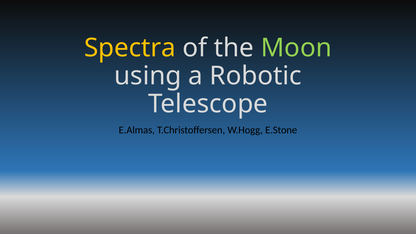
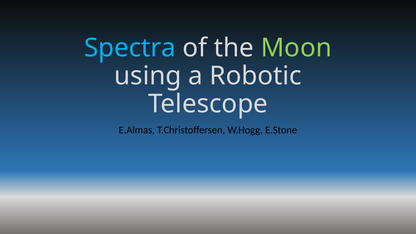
Spectra colour: yellow -> light blue
